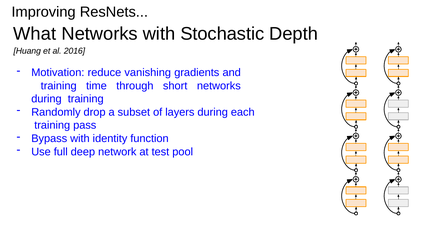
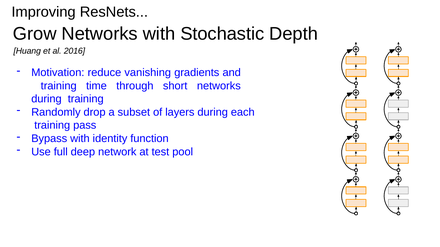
What: What -> Grow
